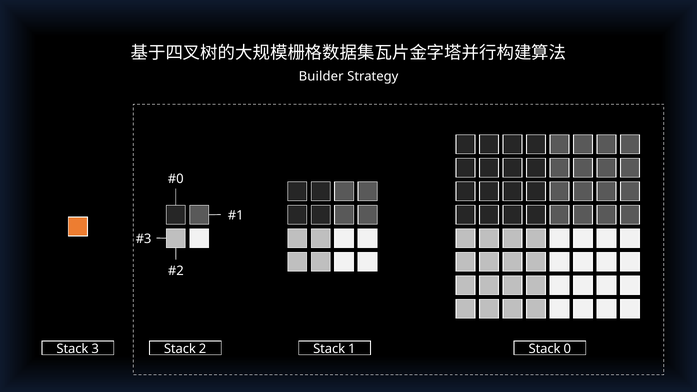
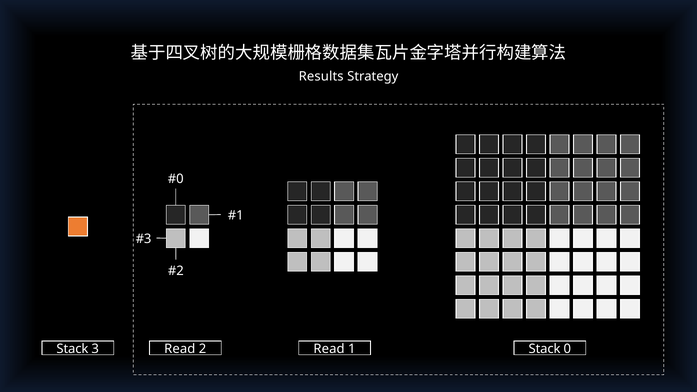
Builder: Builder -> Results
3 Stack: Stack -> Read
2 Stack: Stack -> Read
